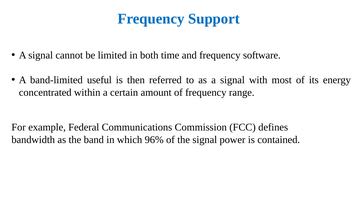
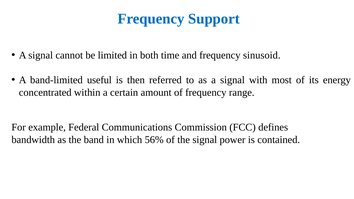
software: software -> sinusoid
96%: 96% -> 56%
